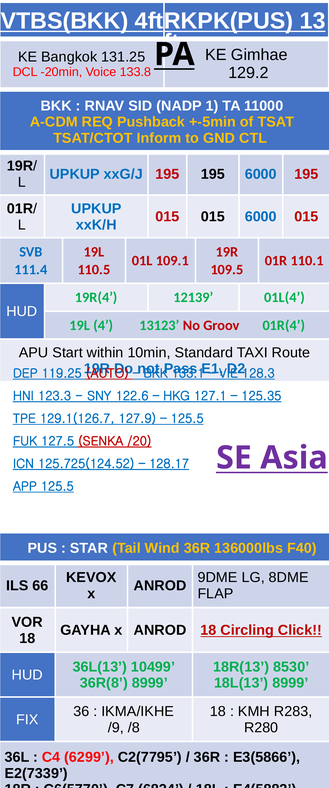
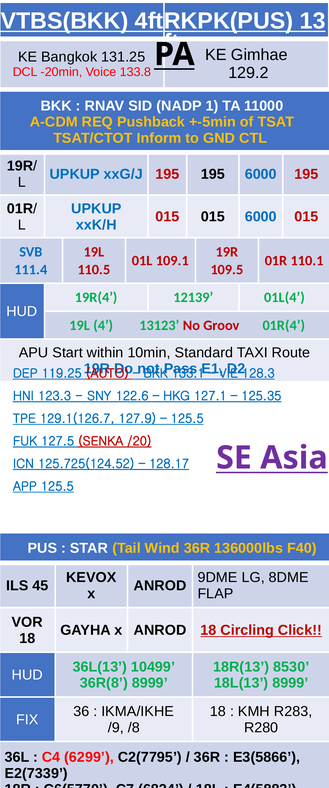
66: 66 -> 45
